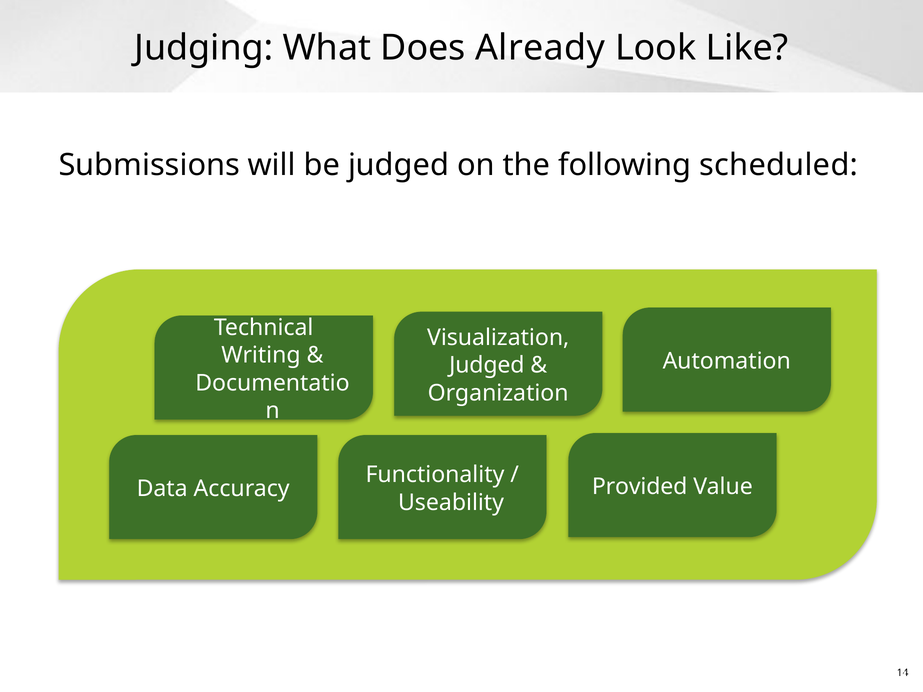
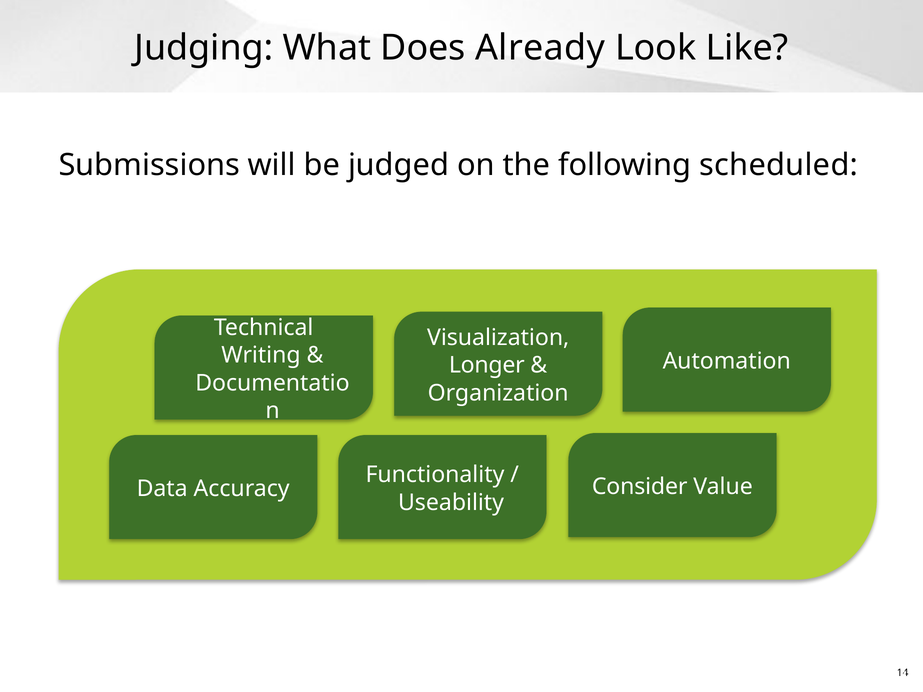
Judged at (487, 365): Judged -> Longer
Provided: Provided -> Consider
